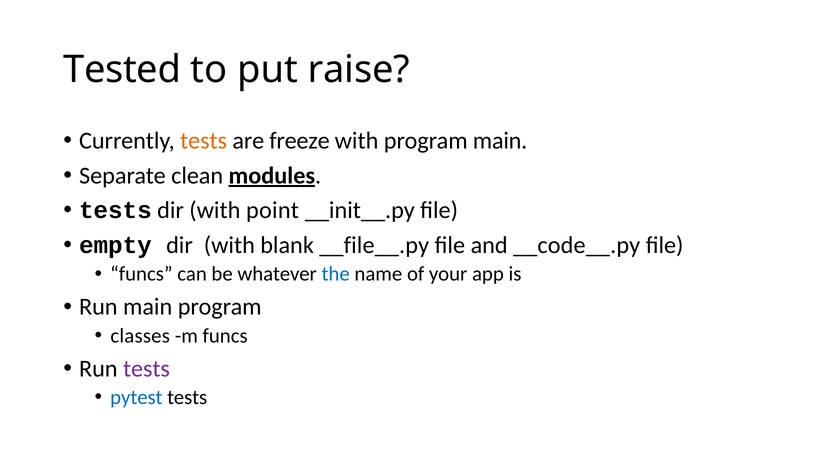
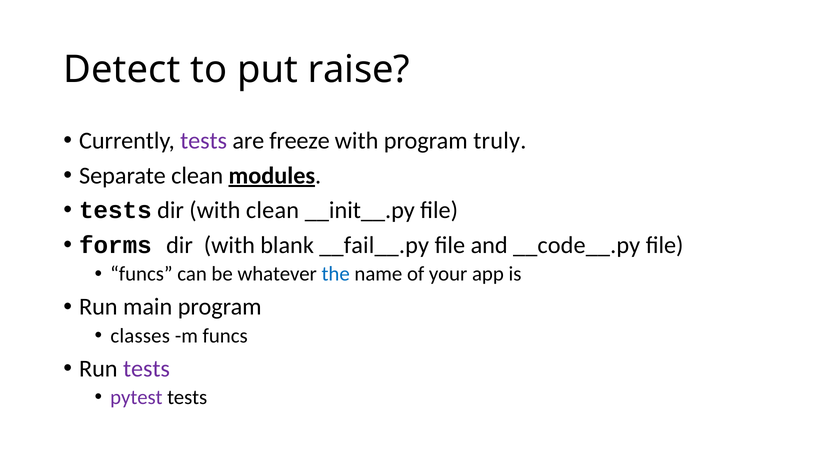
Tested: Tested -> Detect
tests at (204, 141) colour: orange -> purple
program main: main -> truly
with point: point -> clean
empty: empty -> forms
__file__.py: __file__.py -> __fail__.py
pytest colour: blue -> purple
